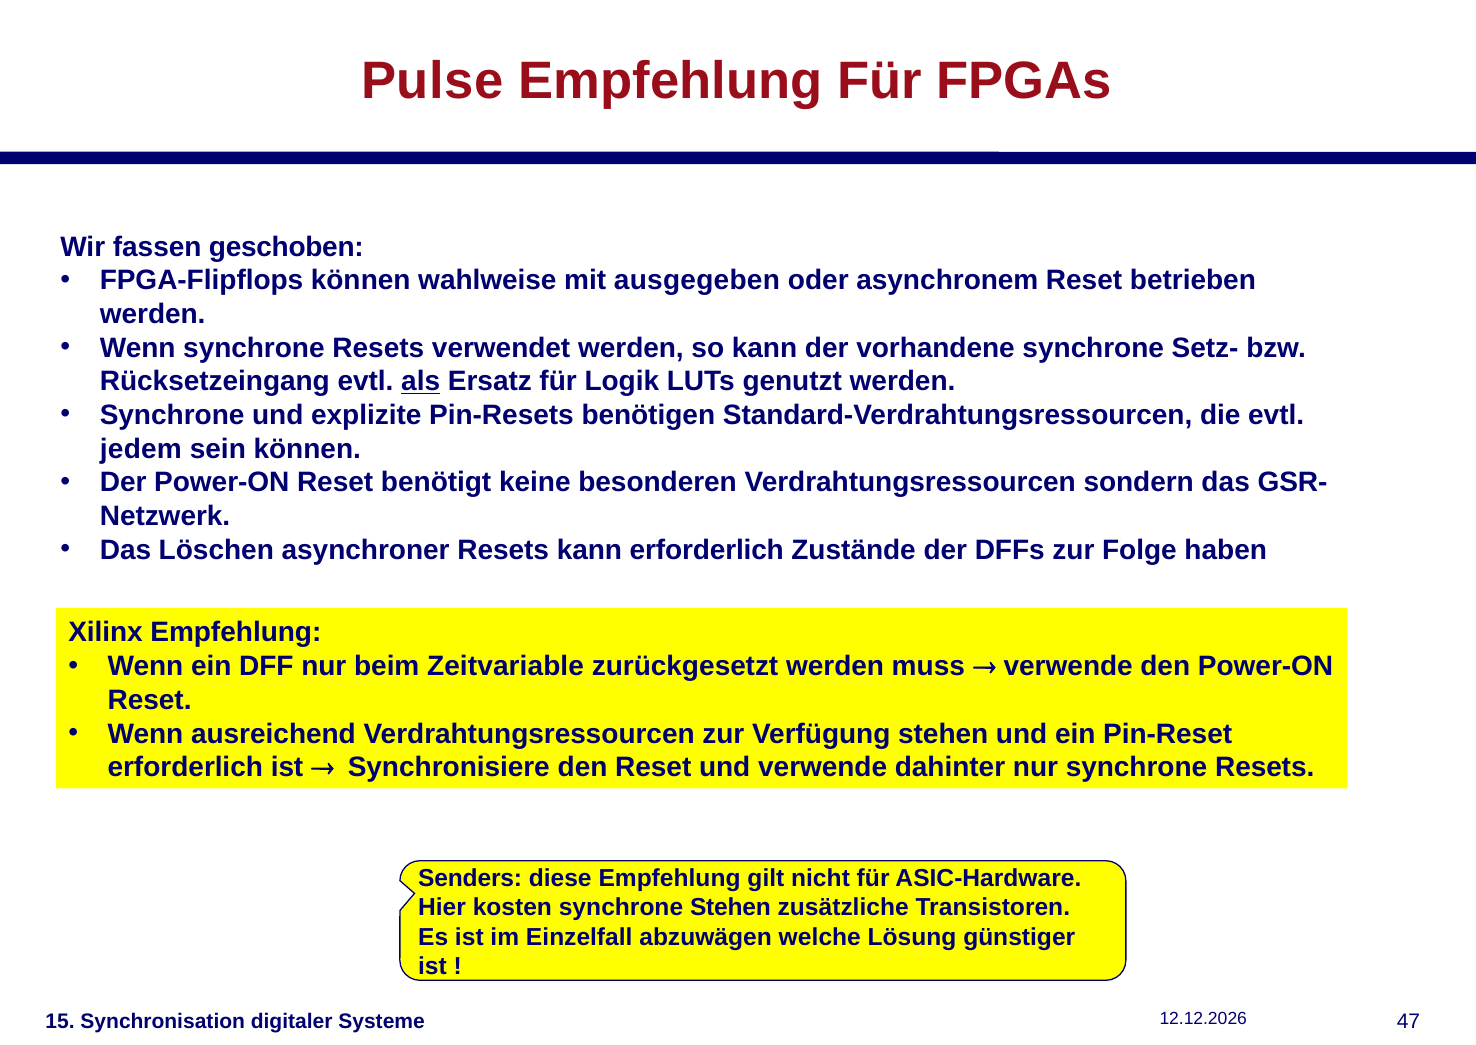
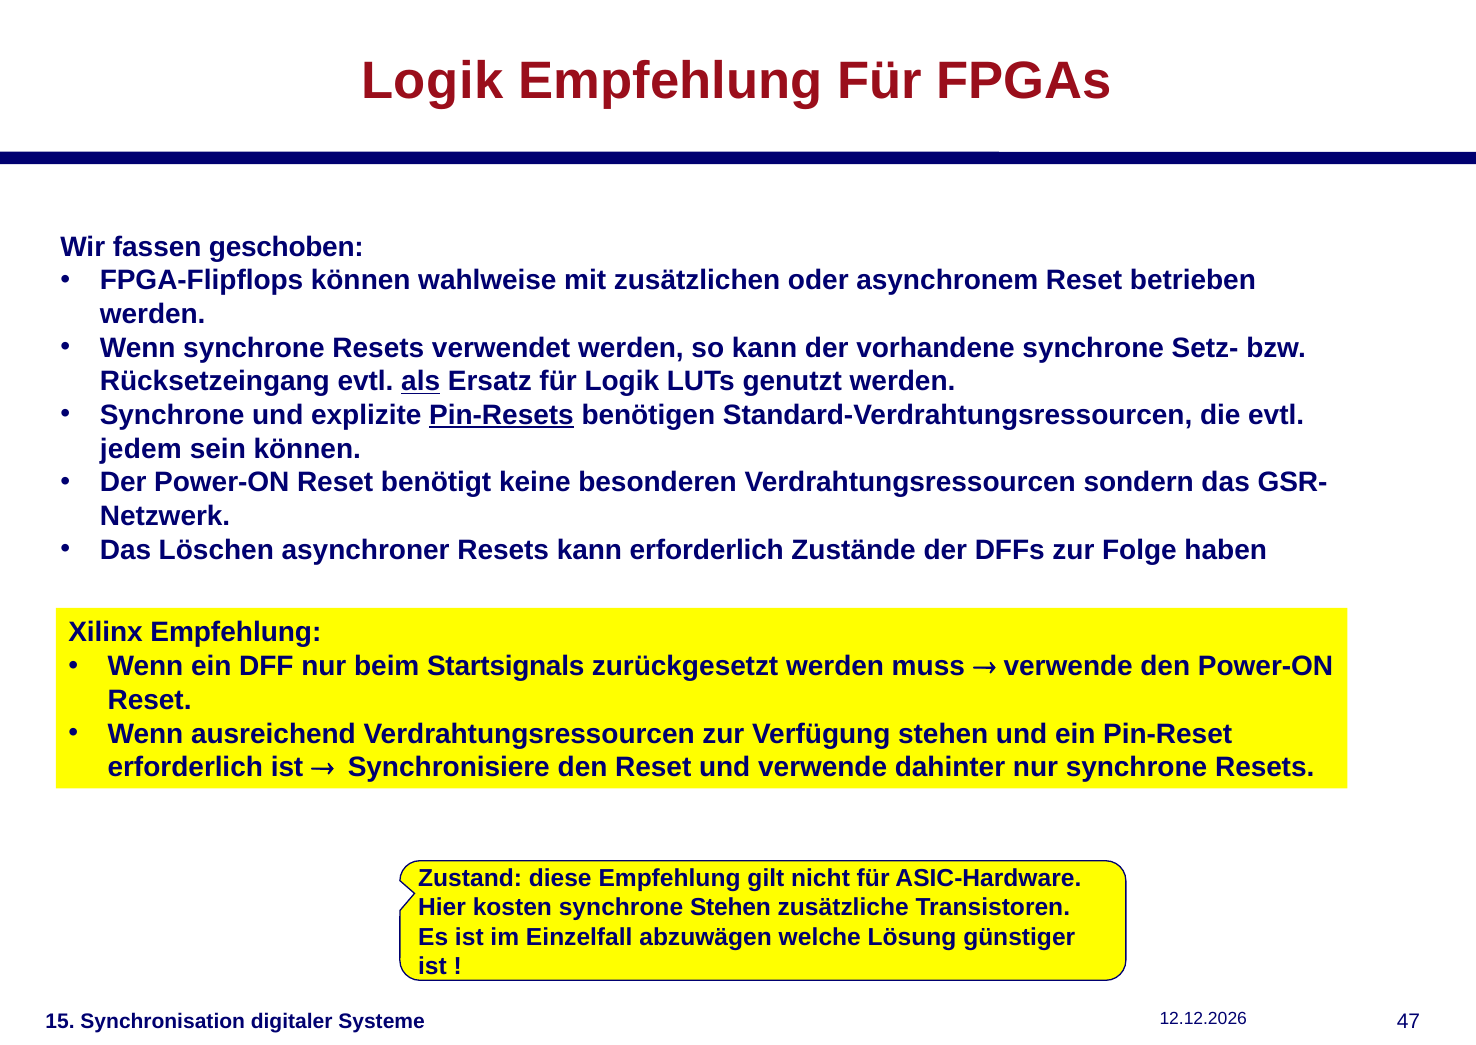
Pulse at (432, 81): Pulse -> Logik
ausgegeben: ausgegeben -> zusätzlichen
Pin-Resets underline: none -> present
Zeitvariable: Zeitvariable -> Startsignals
Senders: Senders -> Zustand
